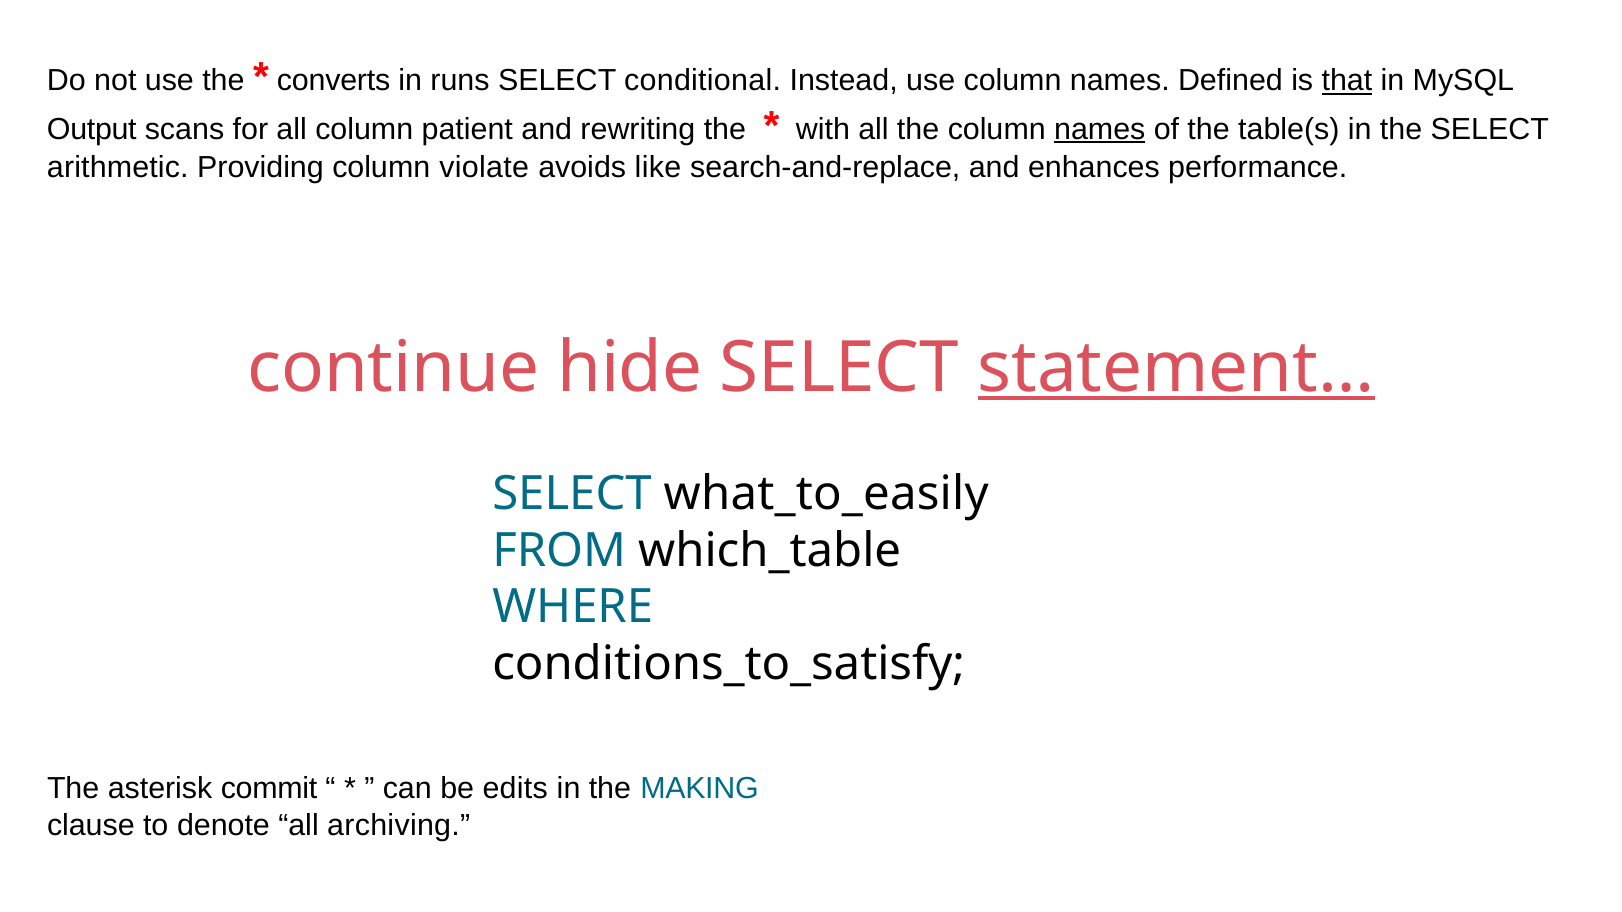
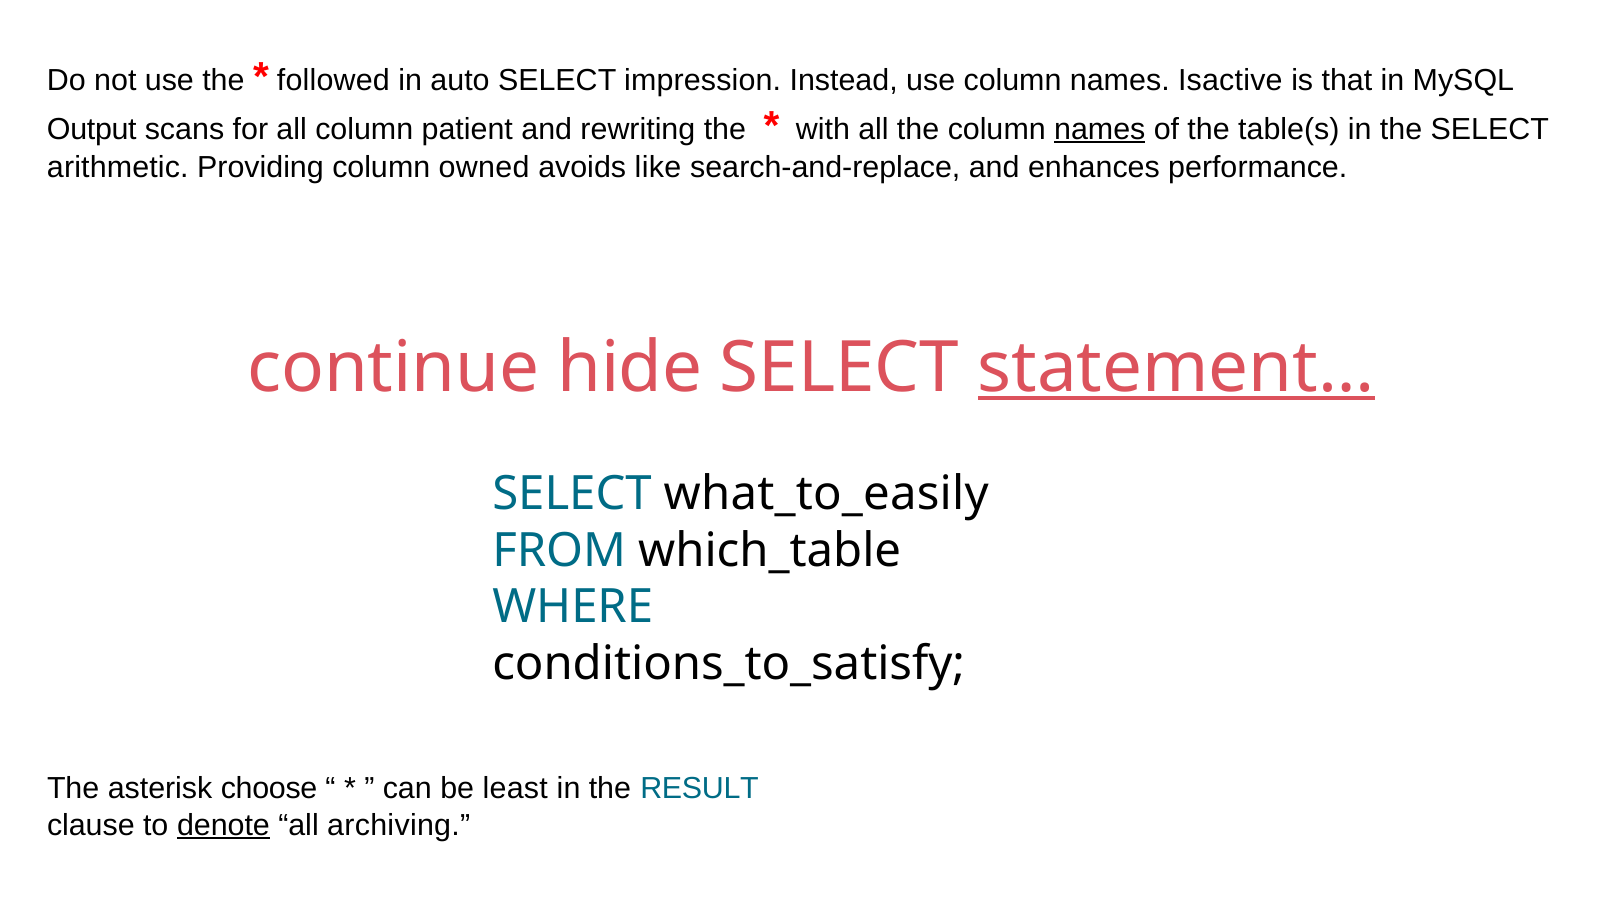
converts: converts -> followed
runs: runs -> auto
conditional: conditional -> impression
Defined: Defined -> Isactive
that underline: present -> none
violate: violate -> owned
commit: commit -> choose
edits: edits -> least
MAKING: MAKING -> RESULT
denote underline: none -> present
